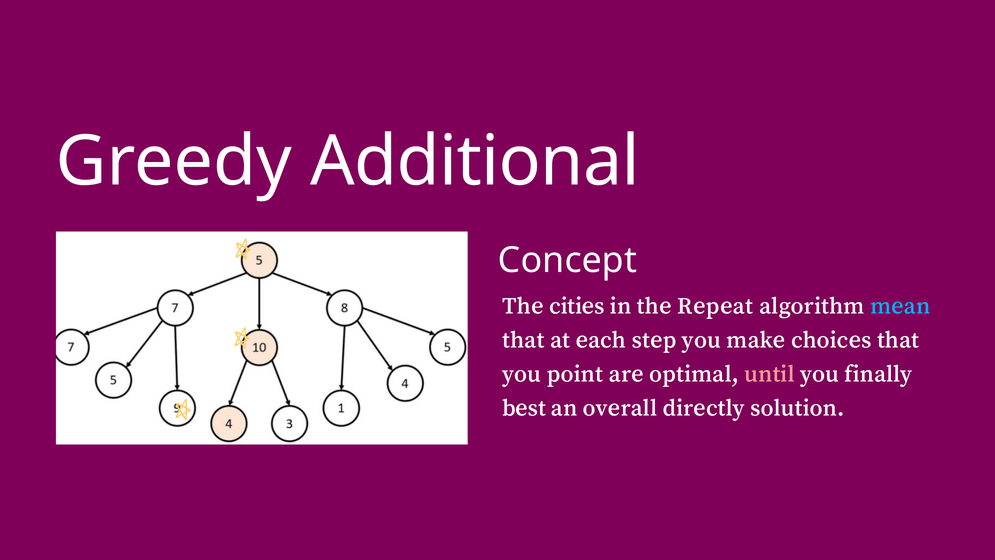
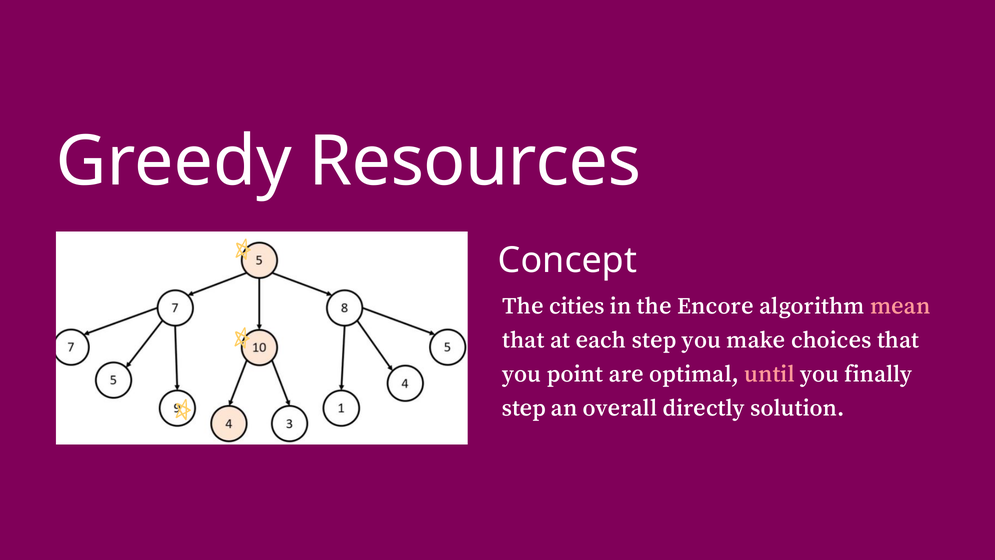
Additional: Additional -> Resources
Repeat: Repeat -> Encore
mean colour: light blue -> pink
best at (524, 408): best -> step
